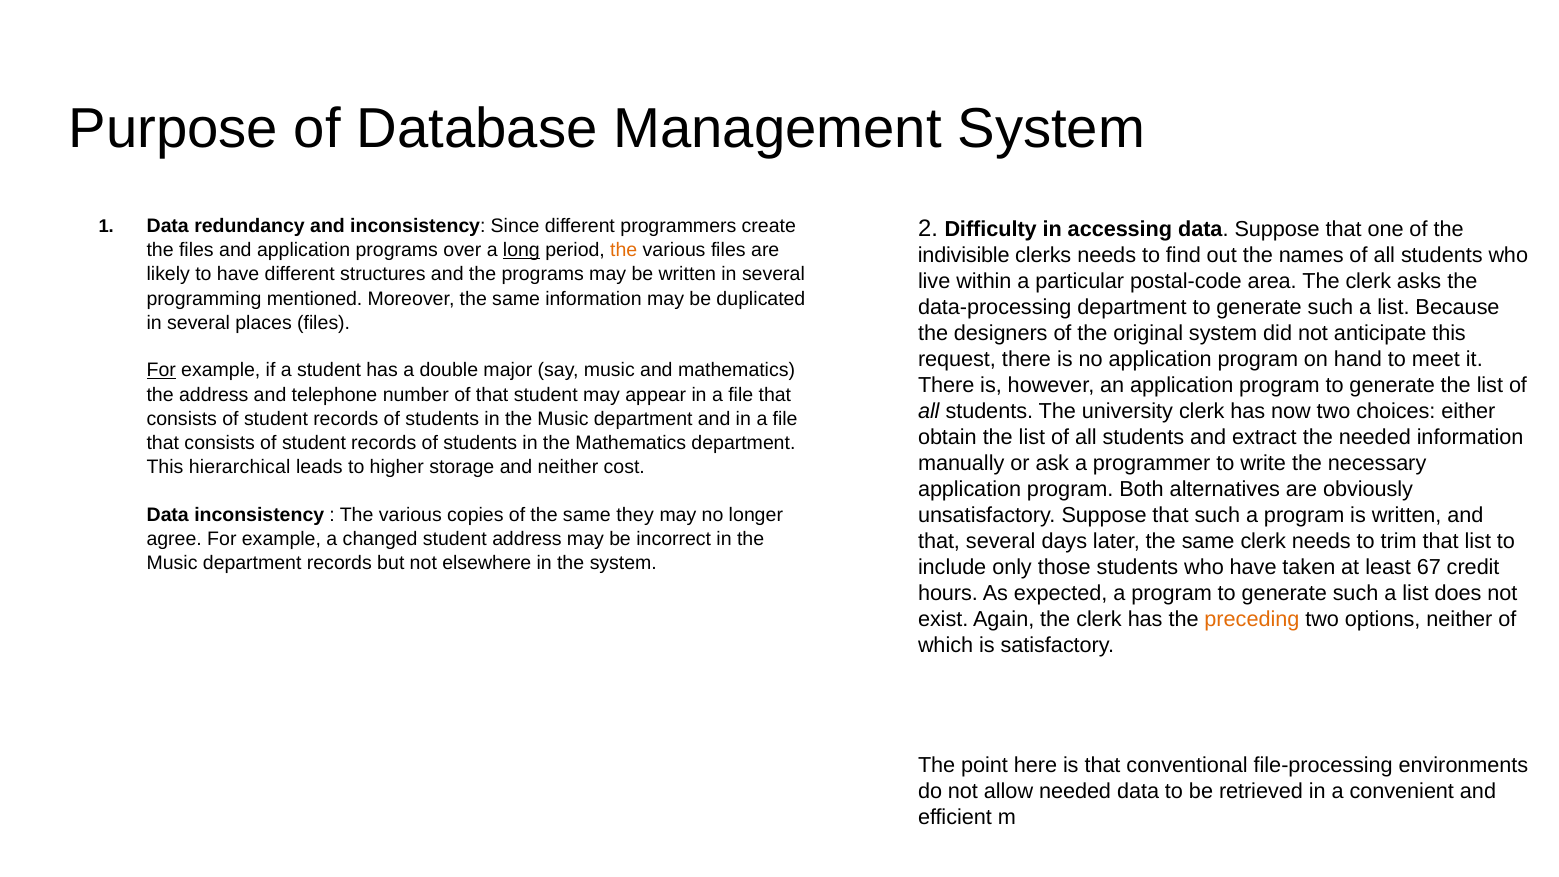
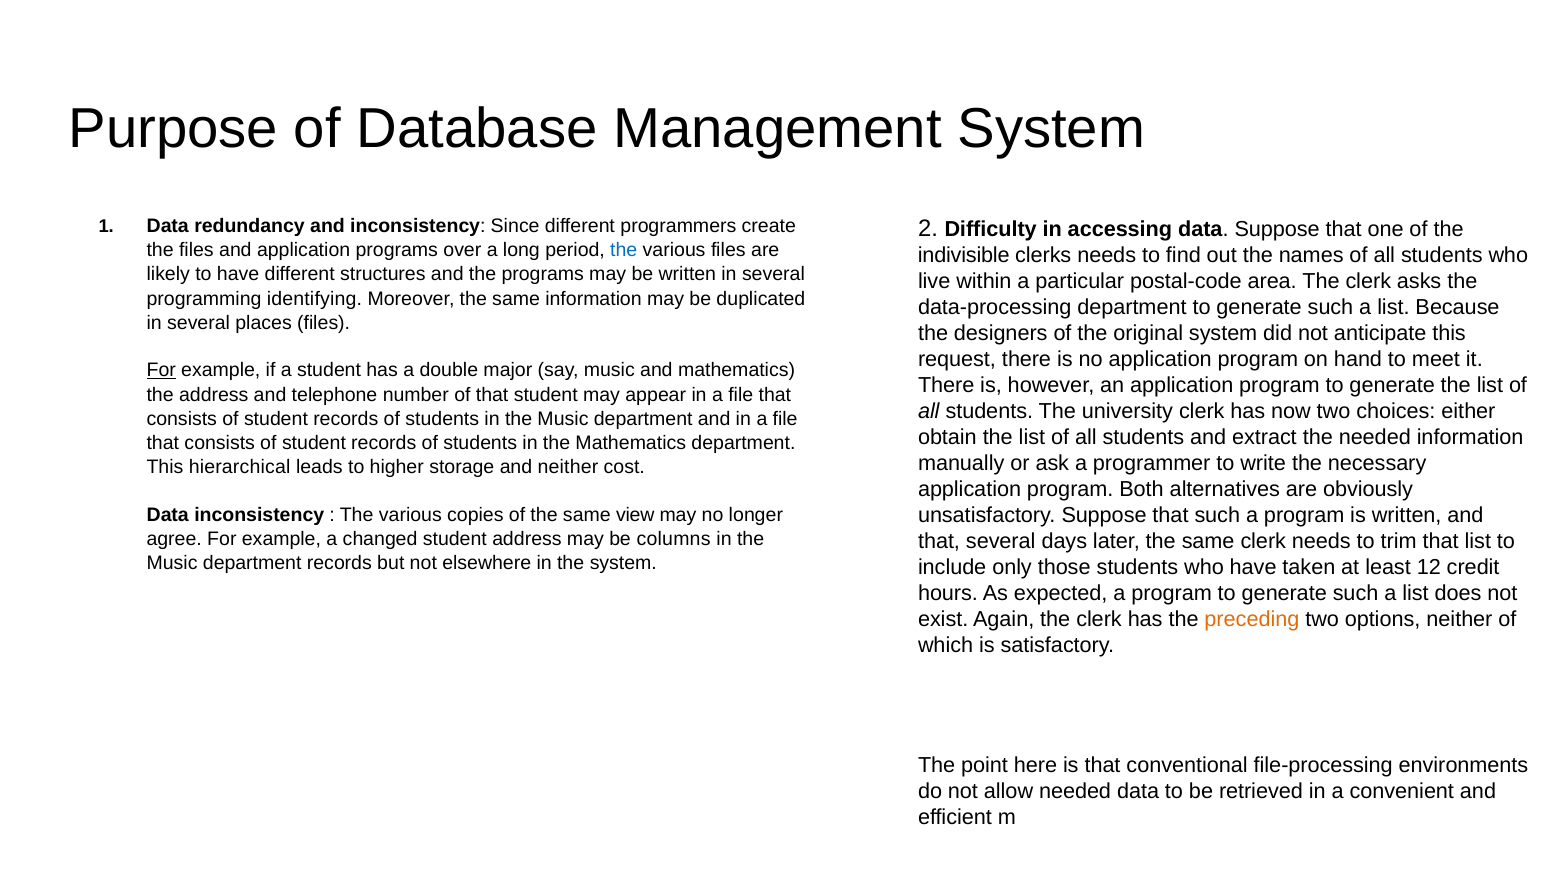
long underline: present -> none
the at (624, 250) colour: orange -> blue
mentioned: mentioned -> identifying
they: they -> view
incorrect: incorrect -> columns
67: 67 -> 12
